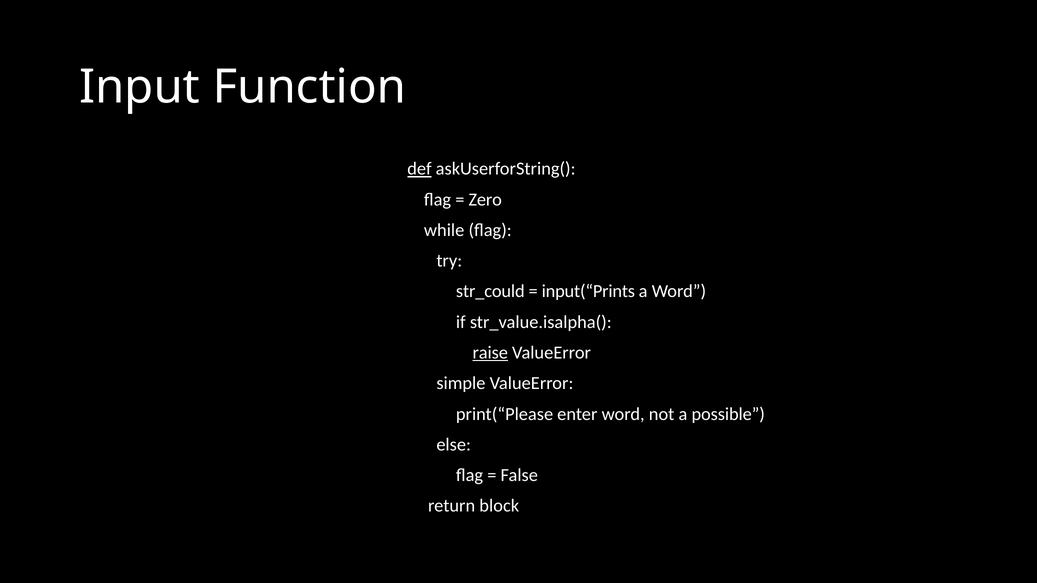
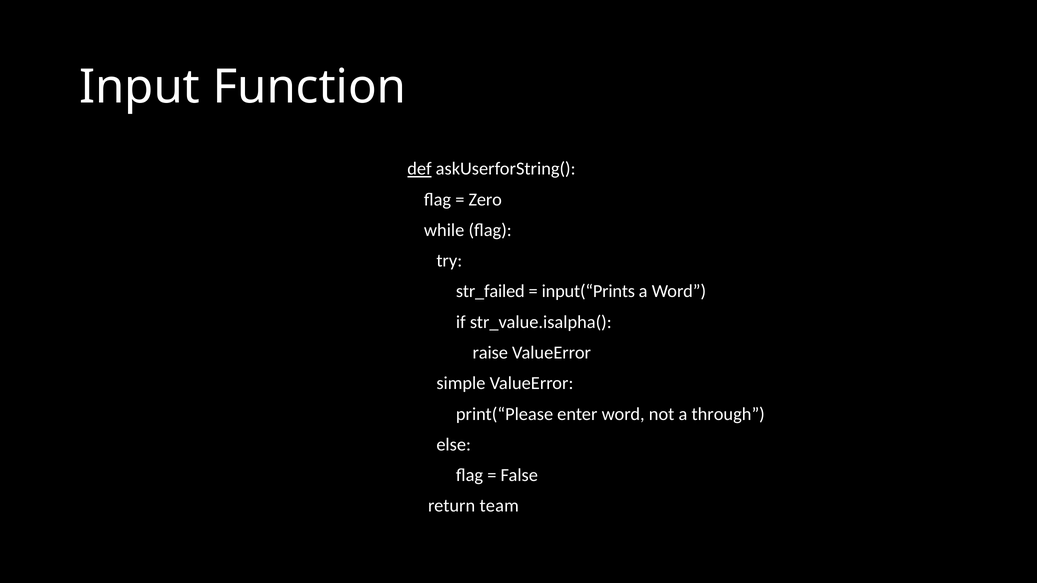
str_could: str_could -> str_failed
raise underline: present -> none
possible: possible -> through
block: block -> team
